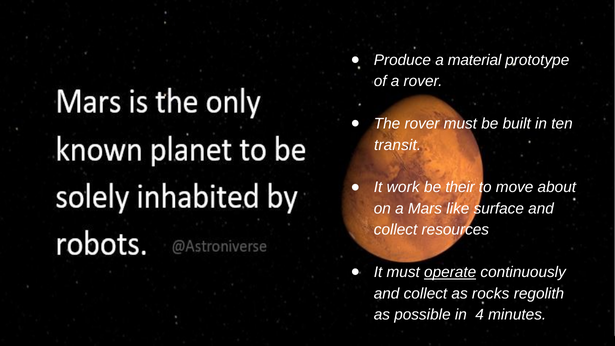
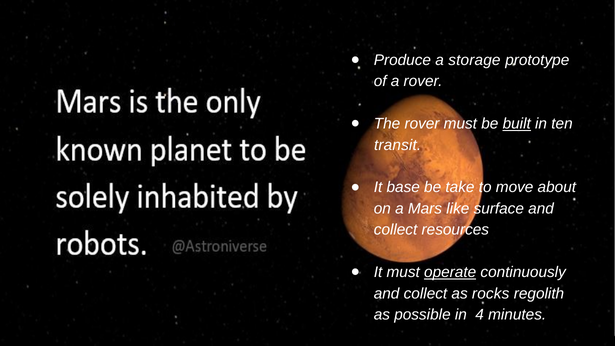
material: material -> storage
built underline: none -> present
work: work -> base
their: their -> take
